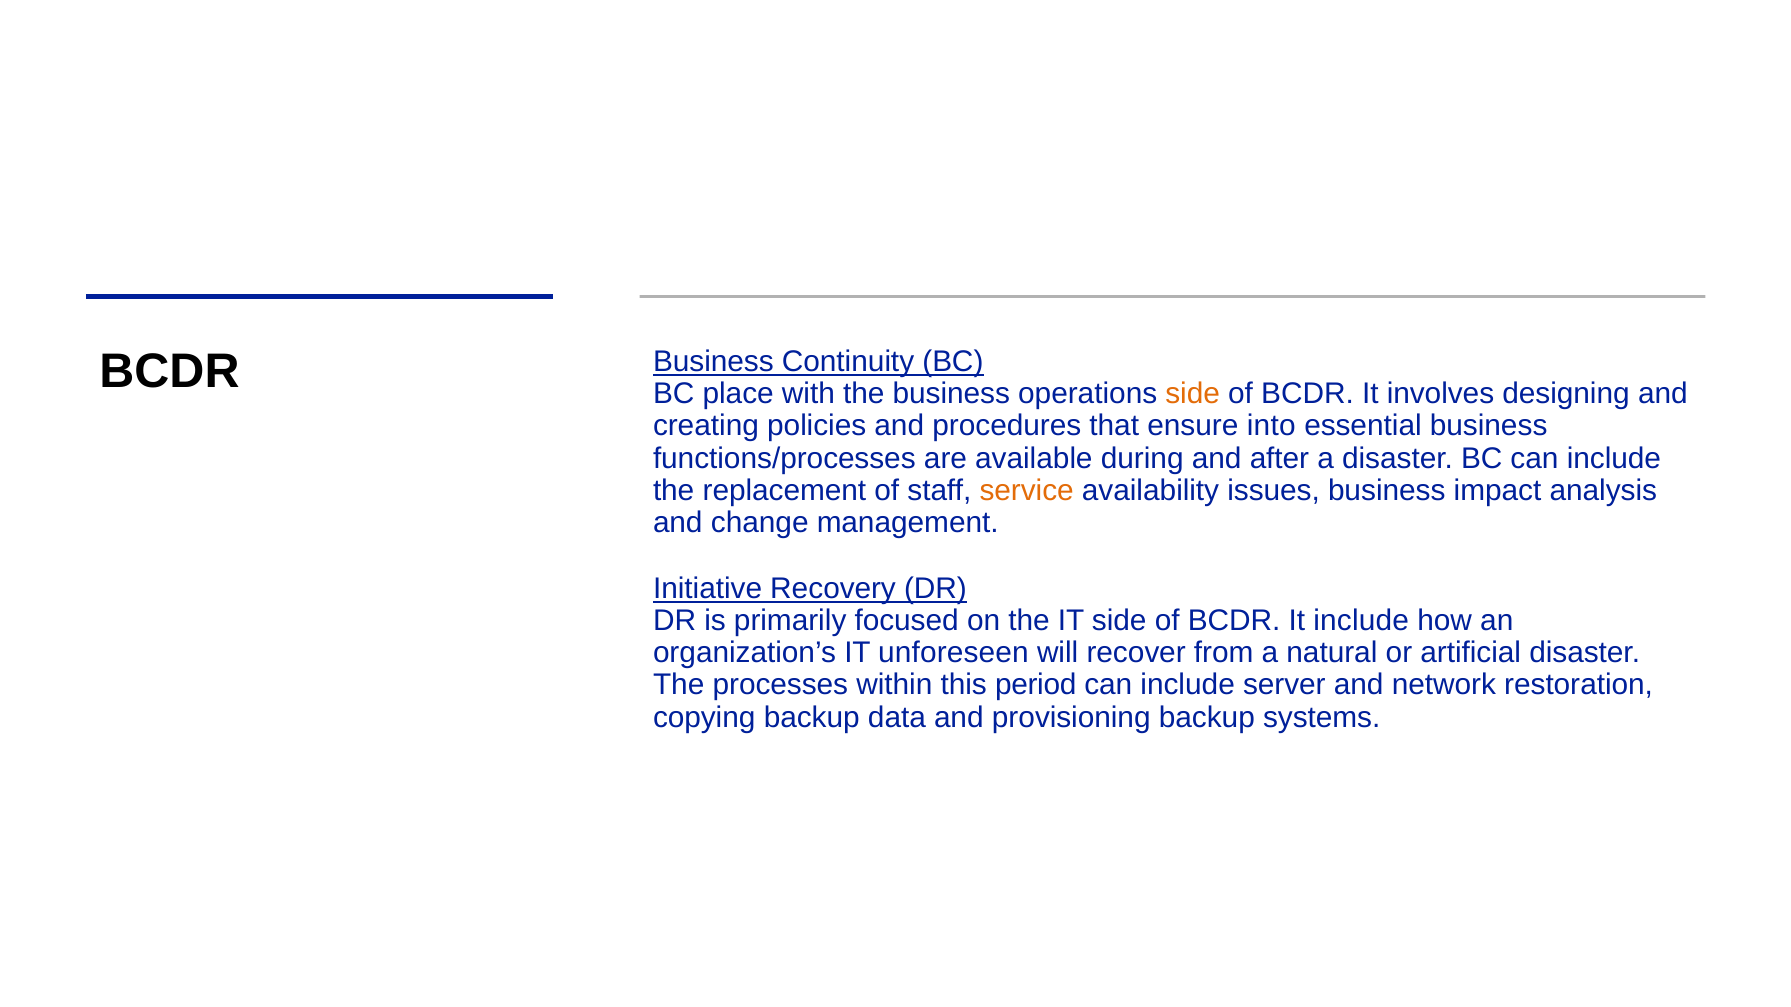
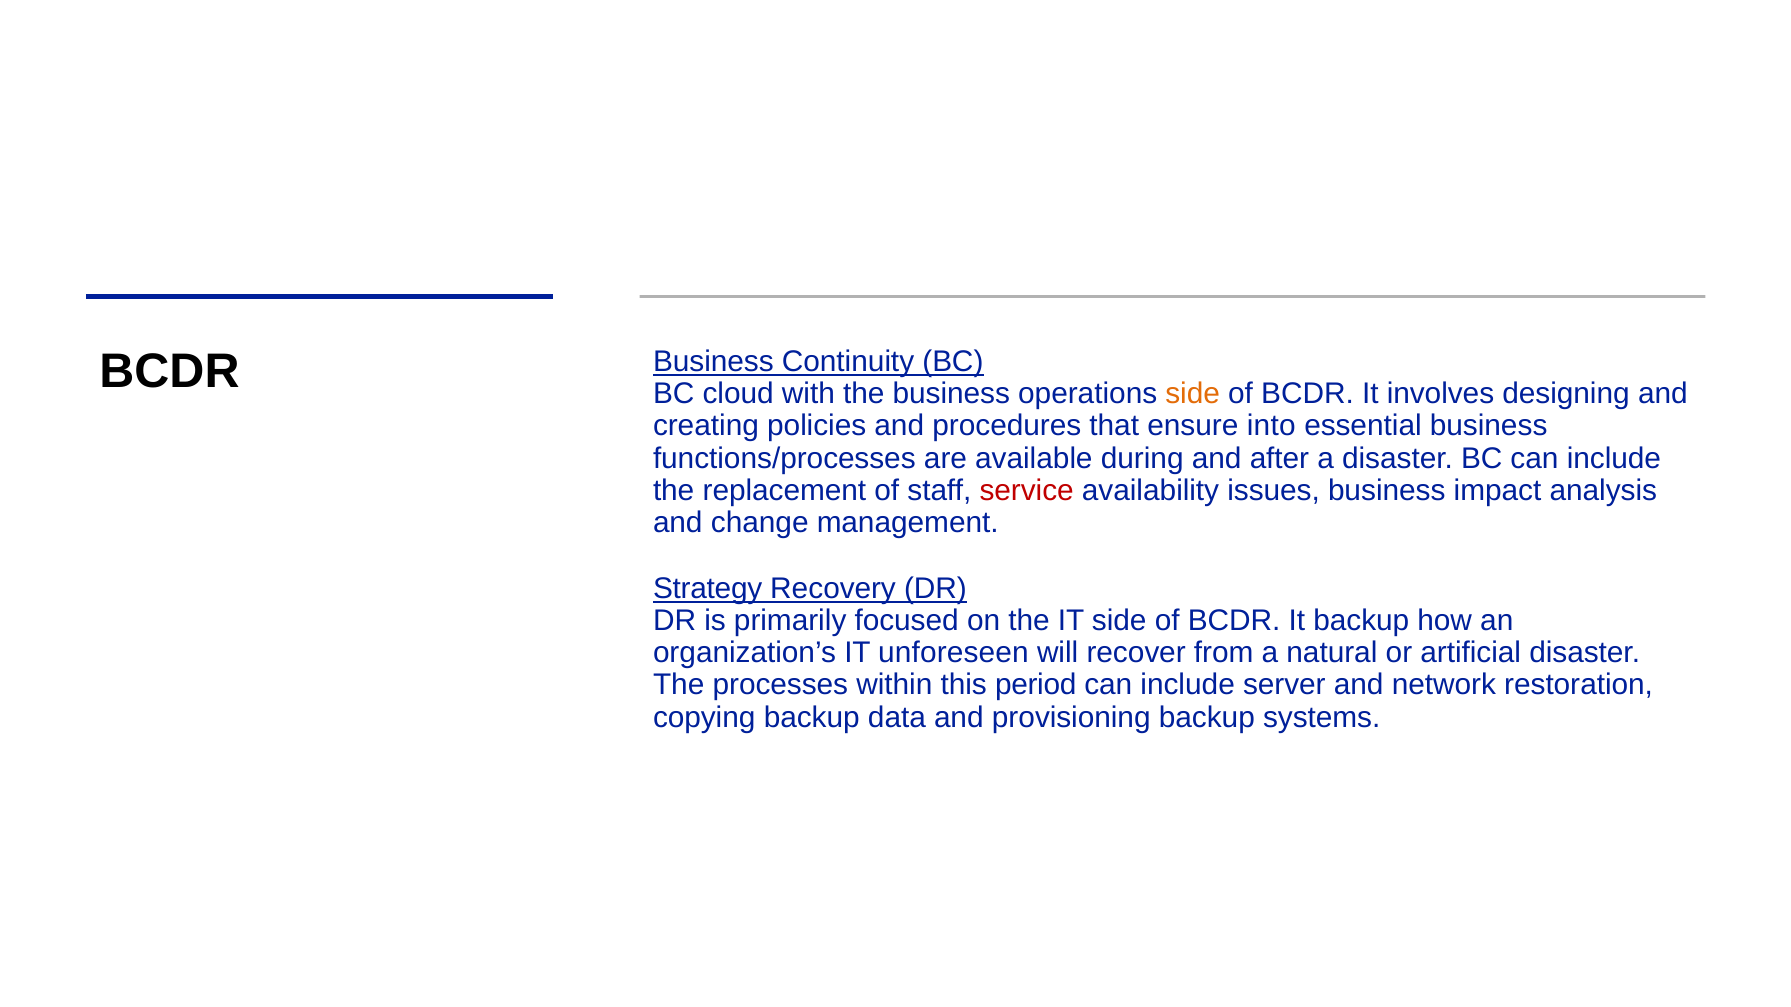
place: place -> cloud
service colour: orange -> red
Initiative: Initiative -> Strategy
It include: include -> backup
